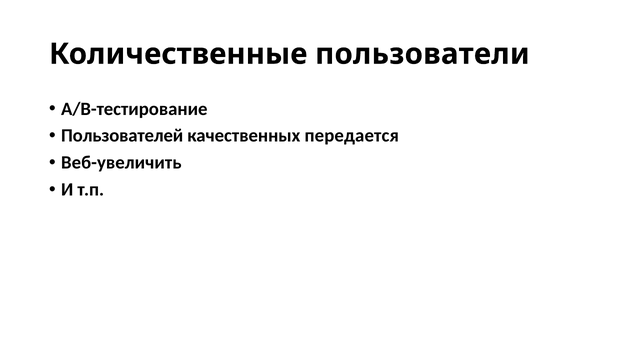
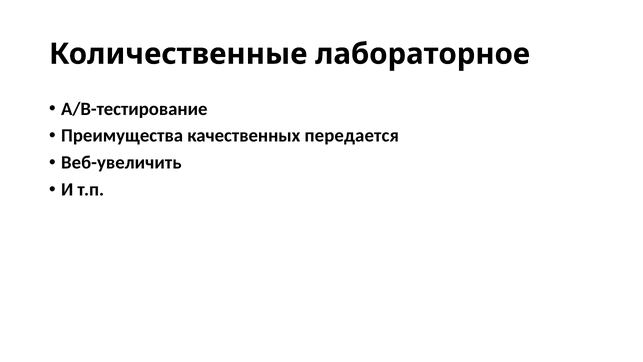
пользователи: пользователи -> лабораторное
Пользователей: Пользователей -> Преимущества
